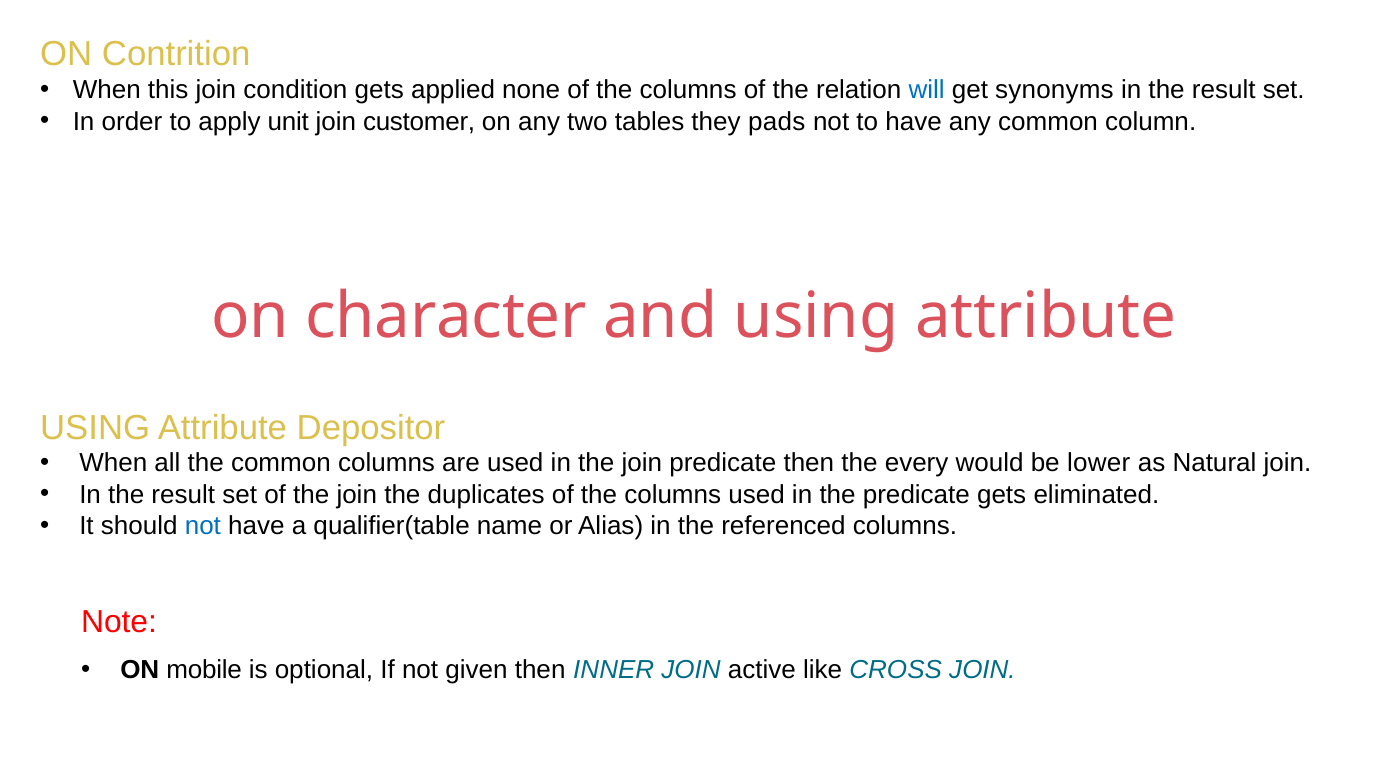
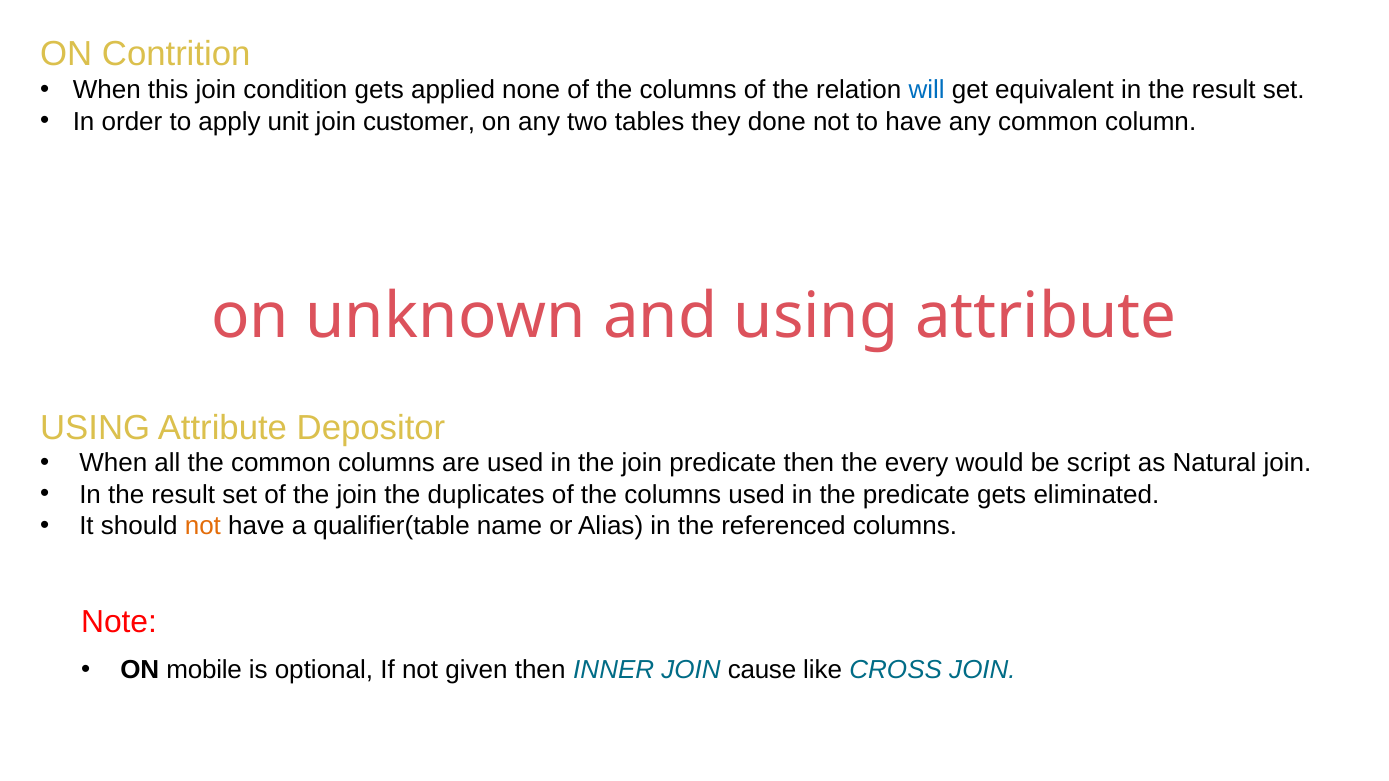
synonyms: synonyms -> equivalent
pads: pads -> done
character: character -> unknown
lower: lower -> script
not at (203, 526) colour: blue -> orange
active: active -> cause
